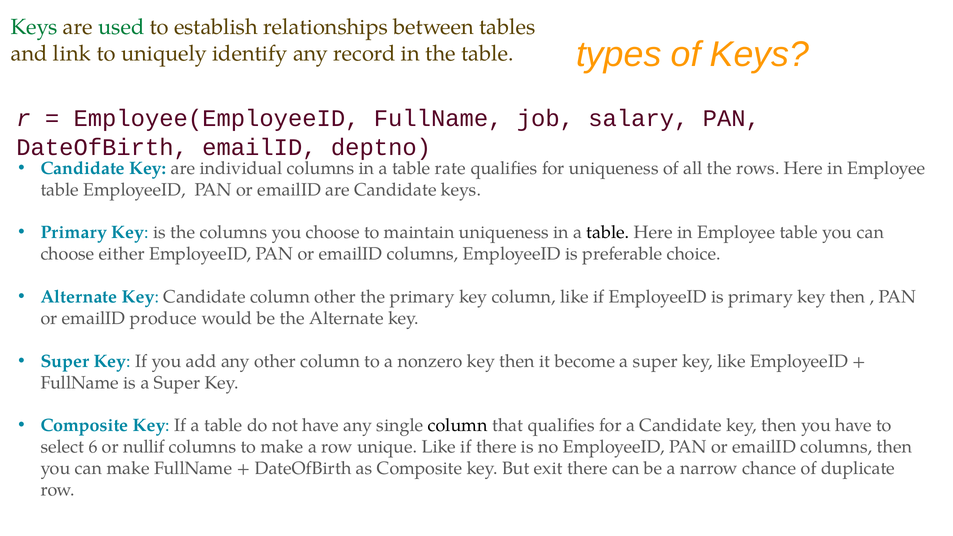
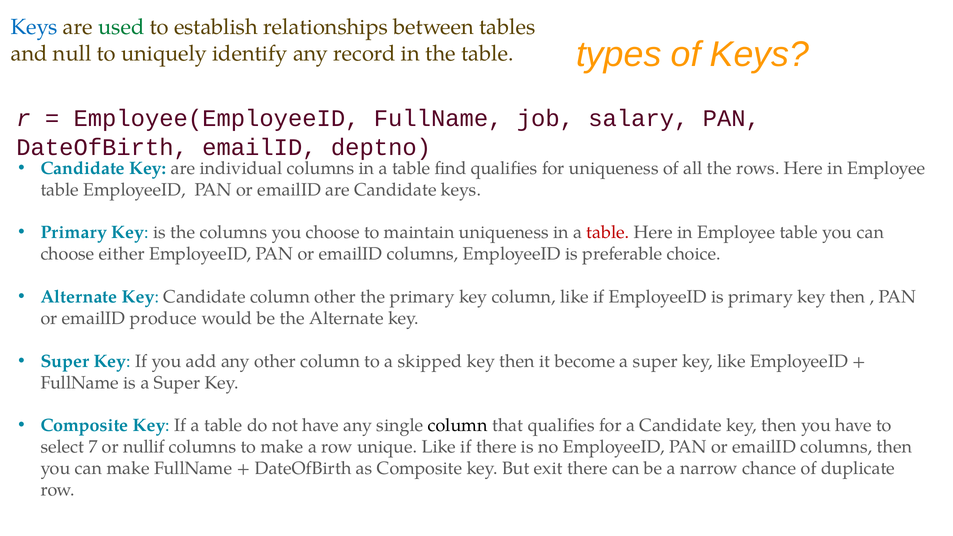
Keys at (34, 27) colour: green -> blue
link: link -> null
rate: rate -> find
table at (608, 233) colour: black -> red
nonzero: nonzero -> skipped
6: 6 -> 7
